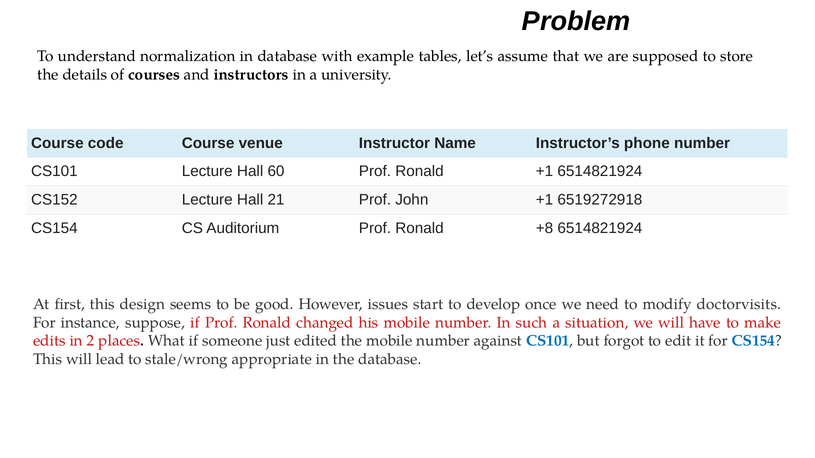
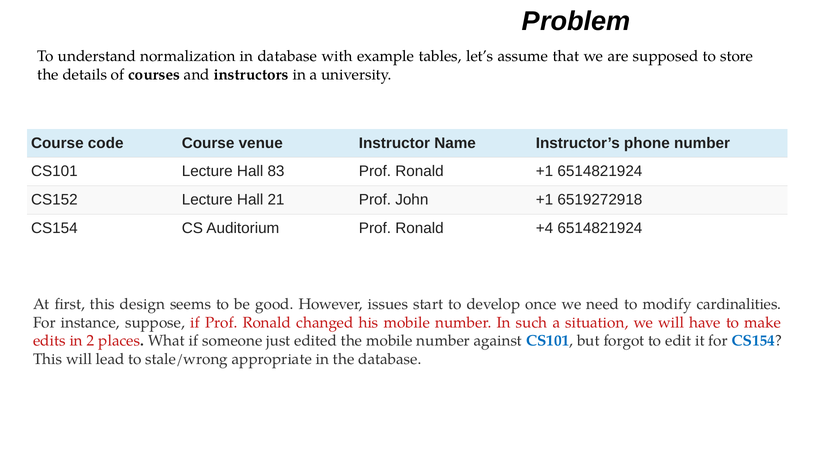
60: 60 -> 83
+8: +8 -> +4
doctorvisits: doctorvisits -> cardinalities
